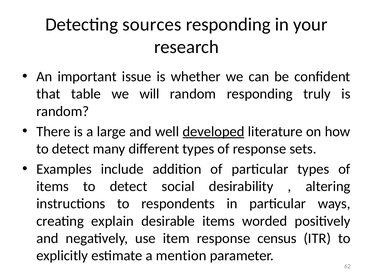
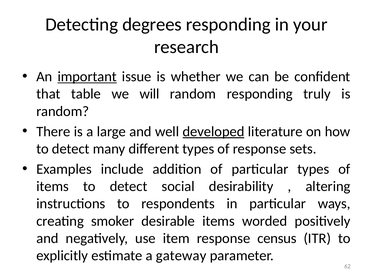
sources: sources -> degrees
important underline: none -> present
explain: explain -> smoker
mention: mention -> gateway
